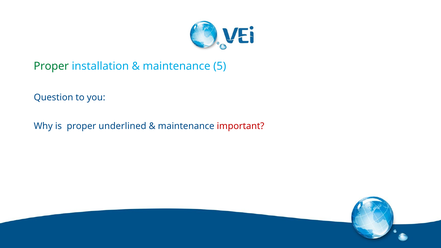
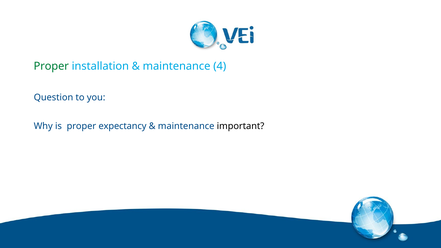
5: 5 -> 4
underlined: underlined -> expectancy
important colour: red -> black
